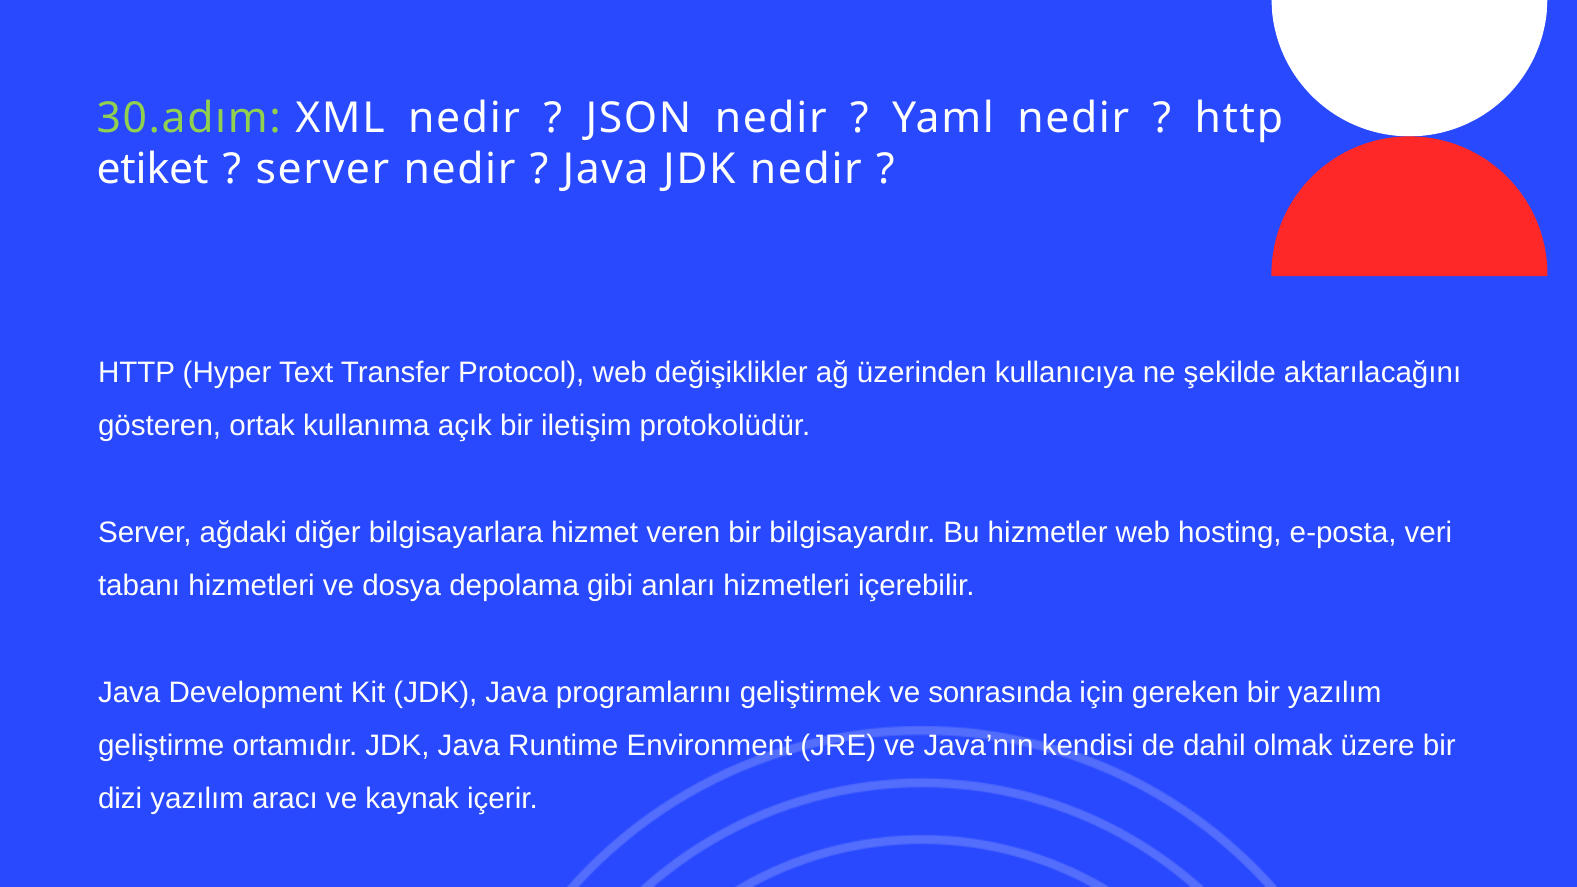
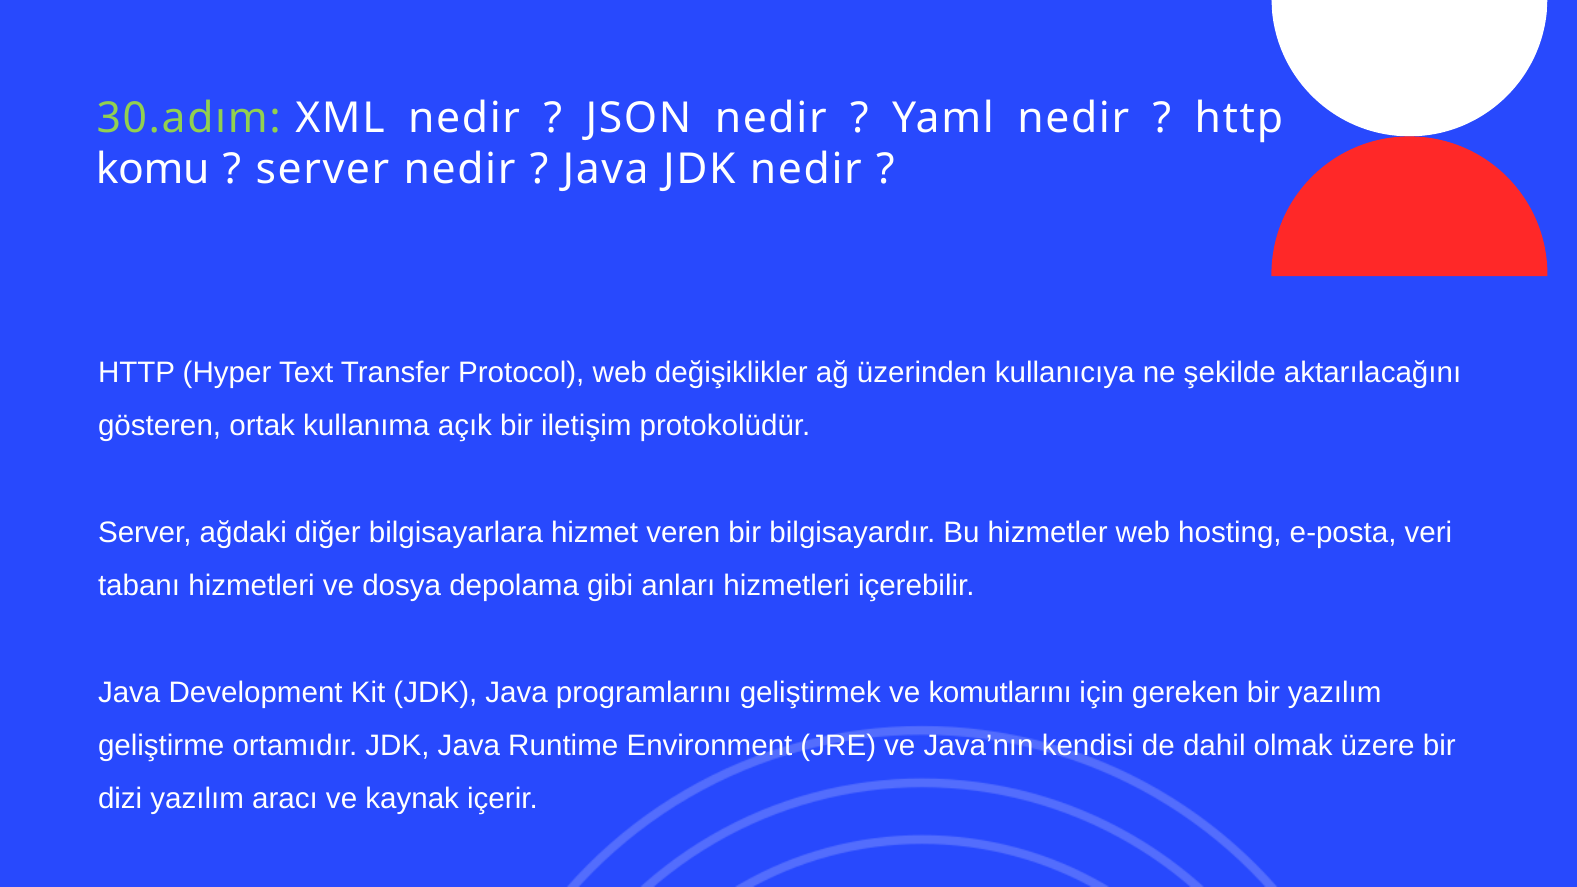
etiket: etiket -> komu
sonrasında: sonrasında -> komutlarını
